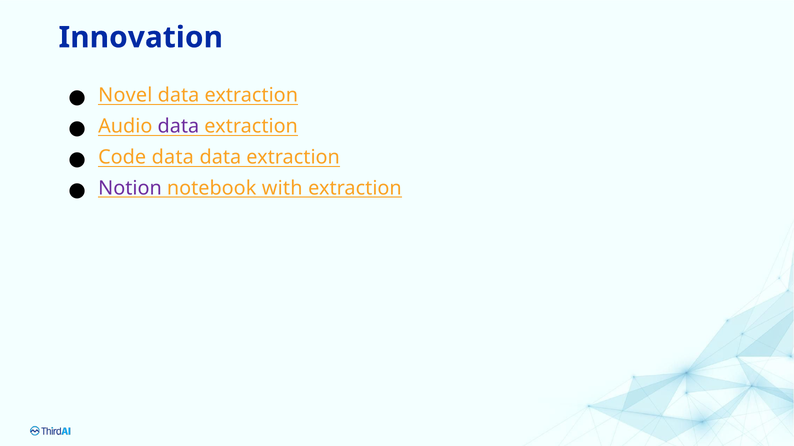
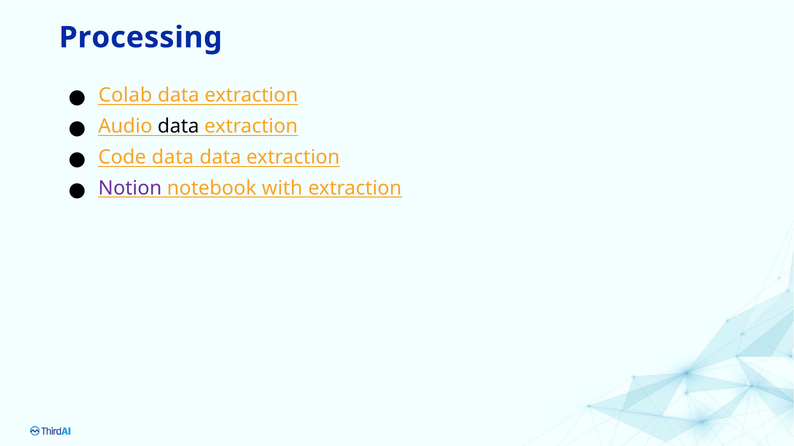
Innovation: Innovation -> Processing
Novel: Novel -> Colab
data at (178, 126) colour: purple -> black
